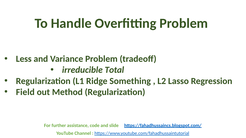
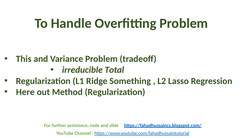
Less: Less -> This
Field: Field -> Here
